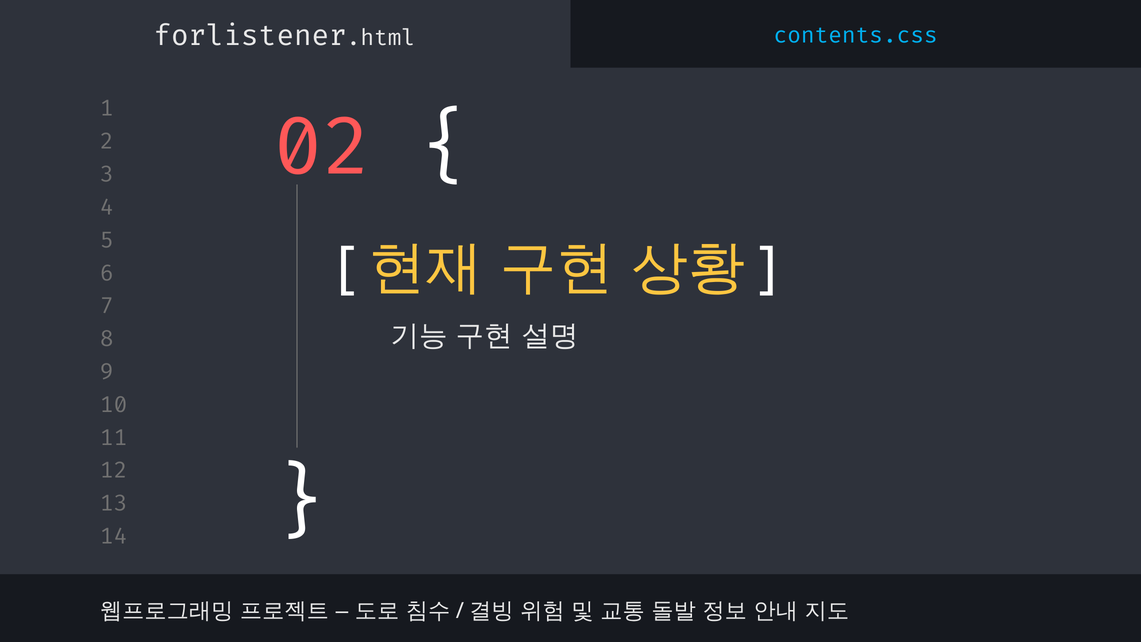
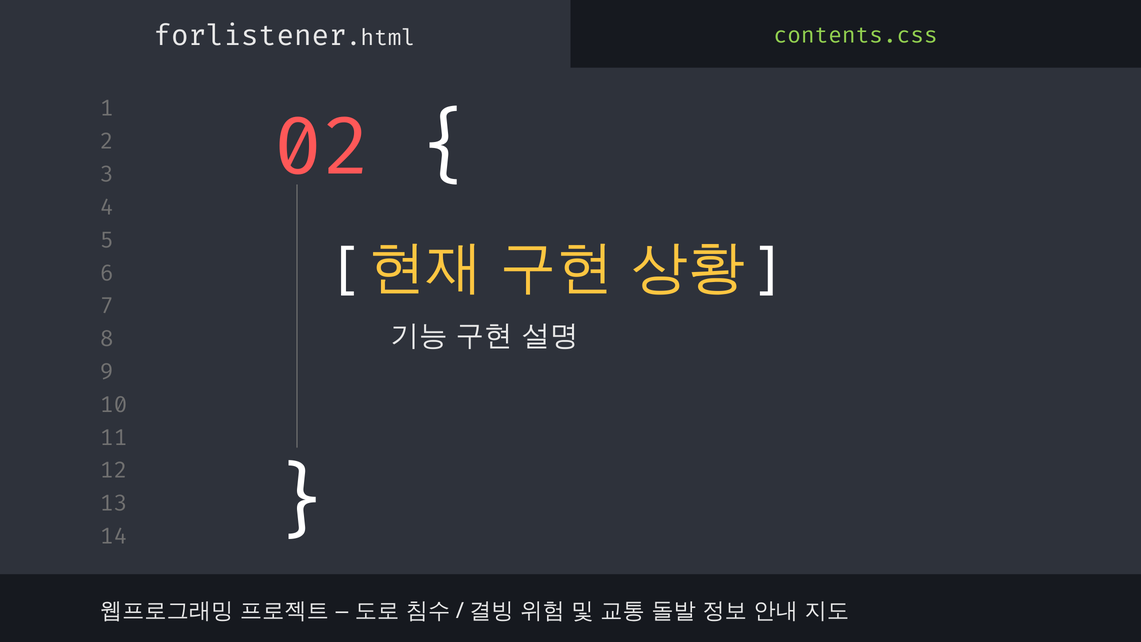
contents.css colour: light blue -> light green
